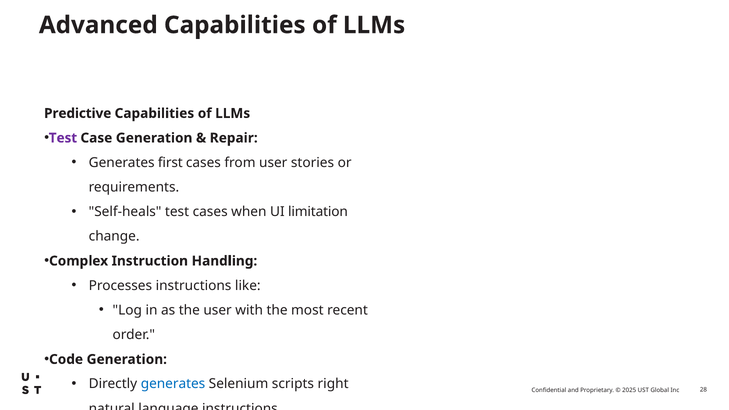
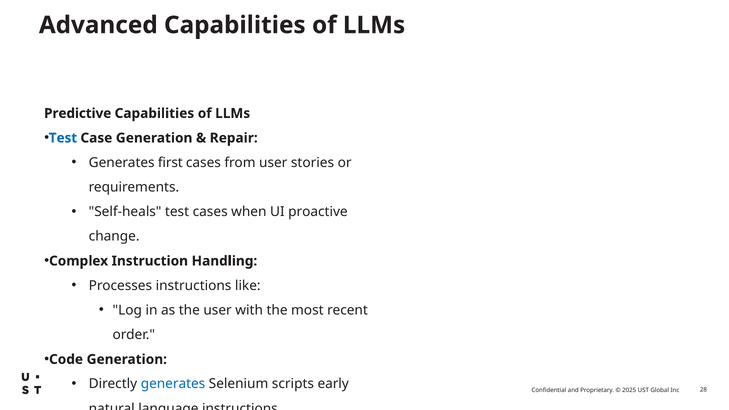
Test at (63, 138) colour: purple -> blue
limitation: limitation -> proactive
right: right -> early
